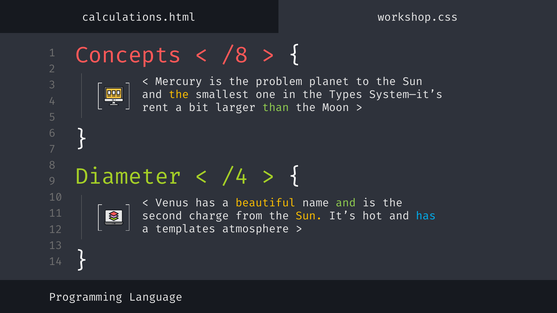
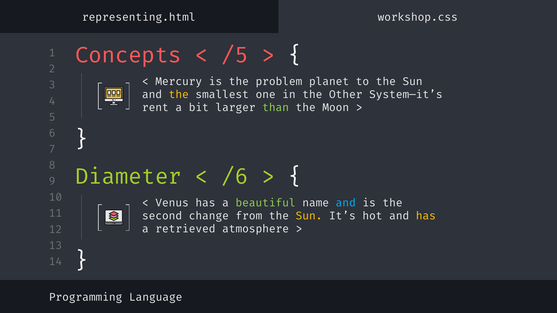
calculations.html: calculations.html -> representing.html
/8: /8 -> /5
Types: Types -> Other
/4: /4 -> /6
beautiful colour: yellow -> light green
and at (346, 203) colour: light green -> light blue
charge: charge -> change
has at (426, 216) colour: light blue -> yellow
templates: templates -> retrieved
